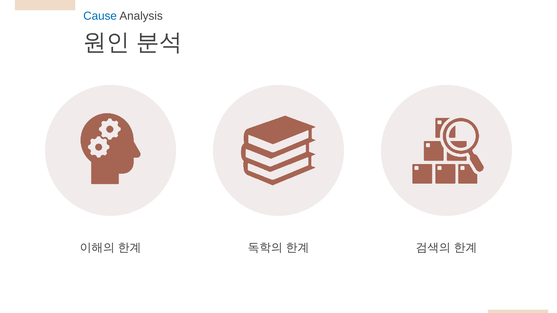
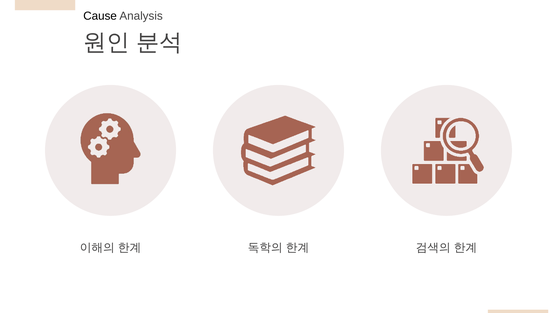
Cause colour: blue -> black
